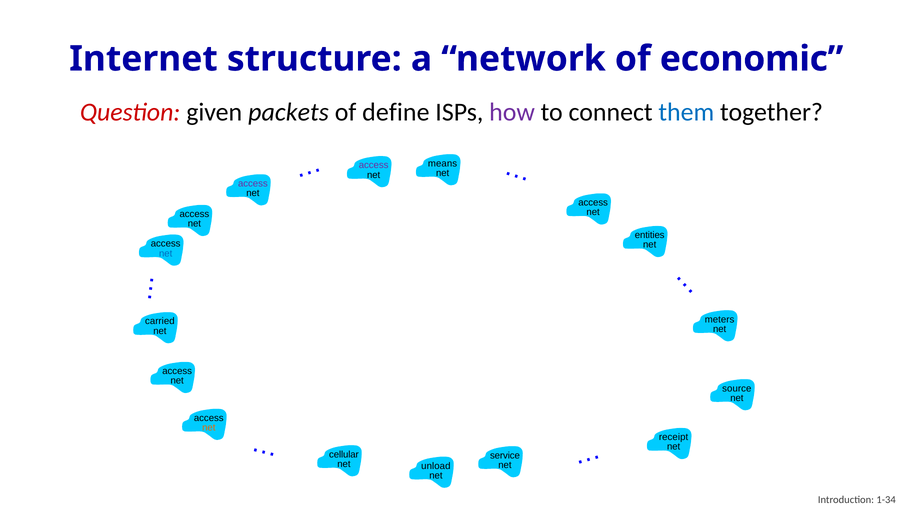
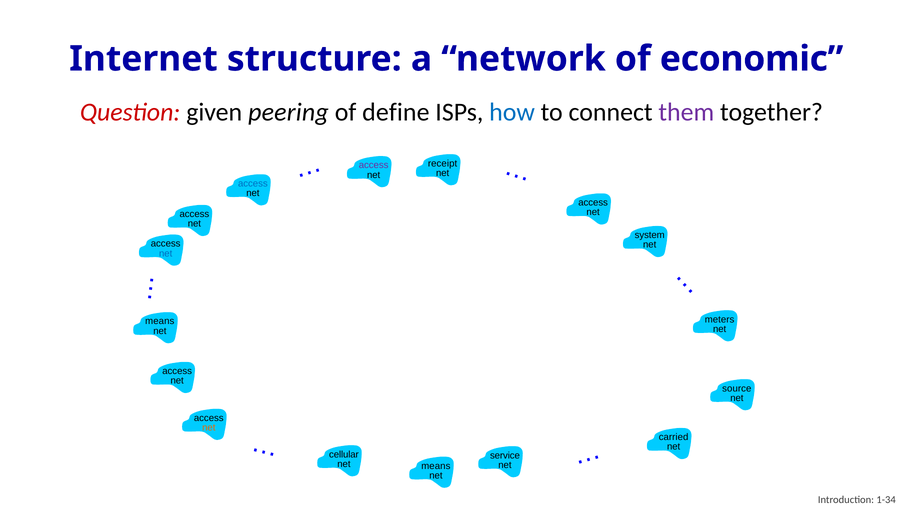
packets: packets -> peering
how colour: purple -> blue
them colour: blue -> purple
means: means -> receipt
access at (253, 184) colour: purple -> blue
entities: entities -> system
carried at (160, 322): carried -> means
receipt: receipt -> carried
unload at (436, 466): unload -> means
